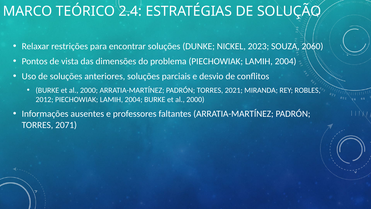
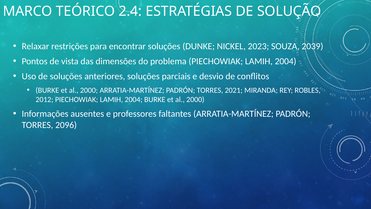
2060: 2060 -> 2039
2071: 2071 -> 2096
